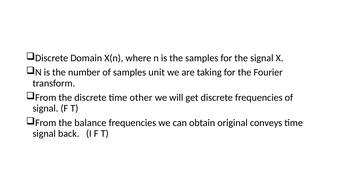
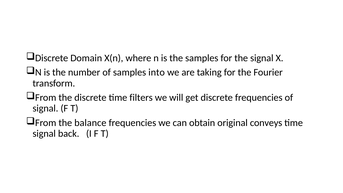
unit: unit -> into
other: other -> filters
